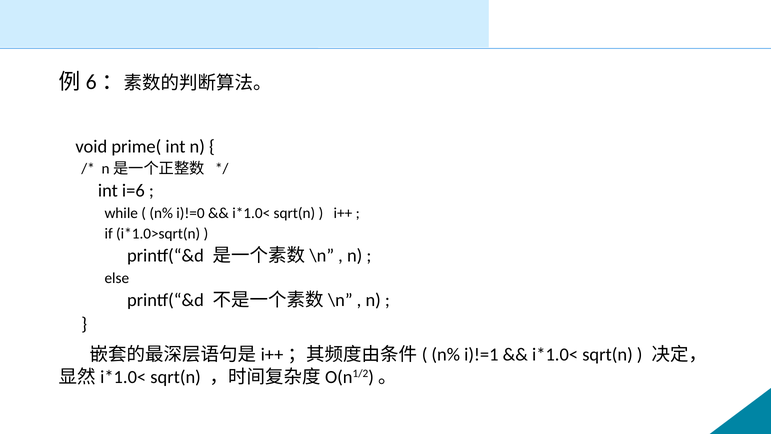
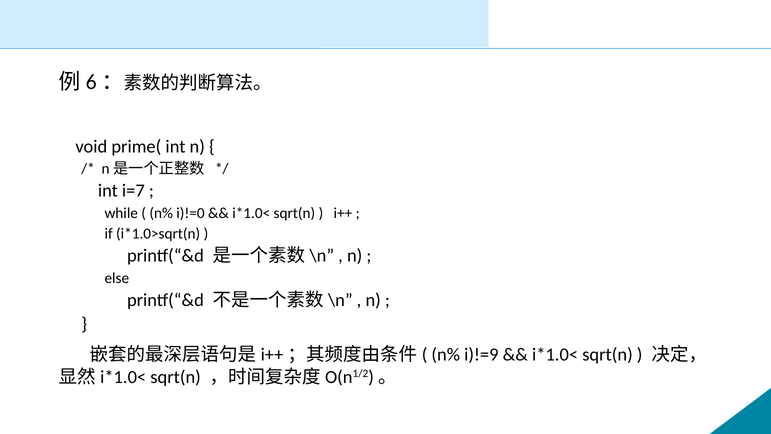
i=6: i=6 -> i=7
i)!=1: i)!=1 -> i)!=9
